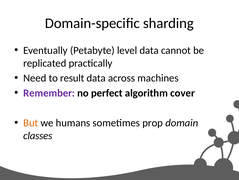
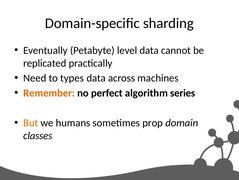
result: result -> types
Remember colour: purple -> orange
cover: cover -> series
